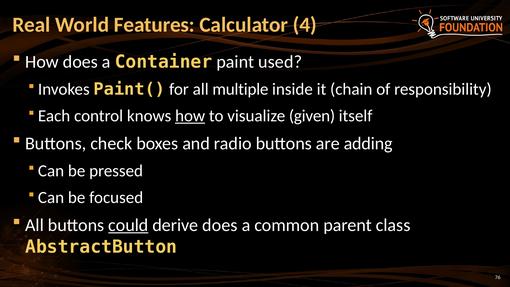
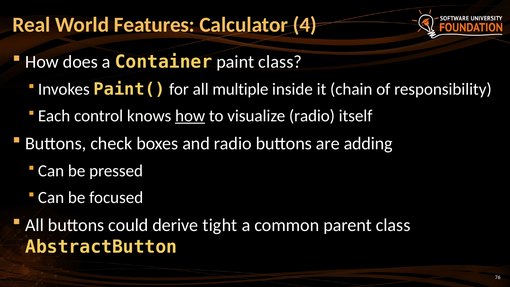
paint used: used -> class
visualize given: given -> radio
could underline: present -> none
derive does: does -> tight
